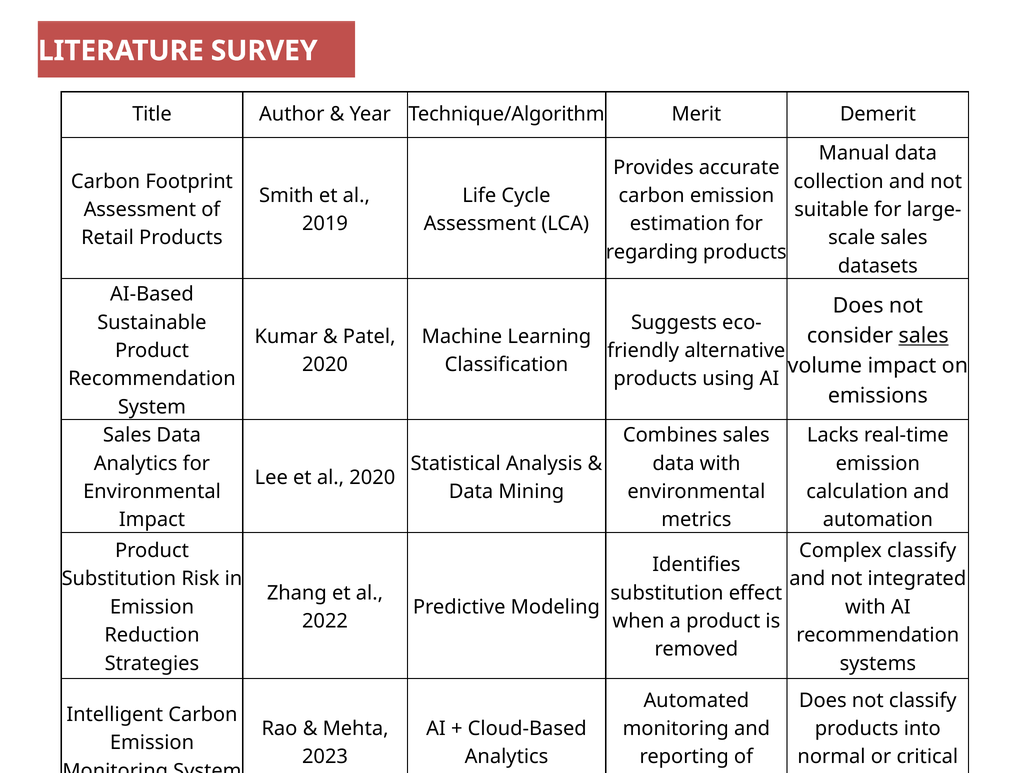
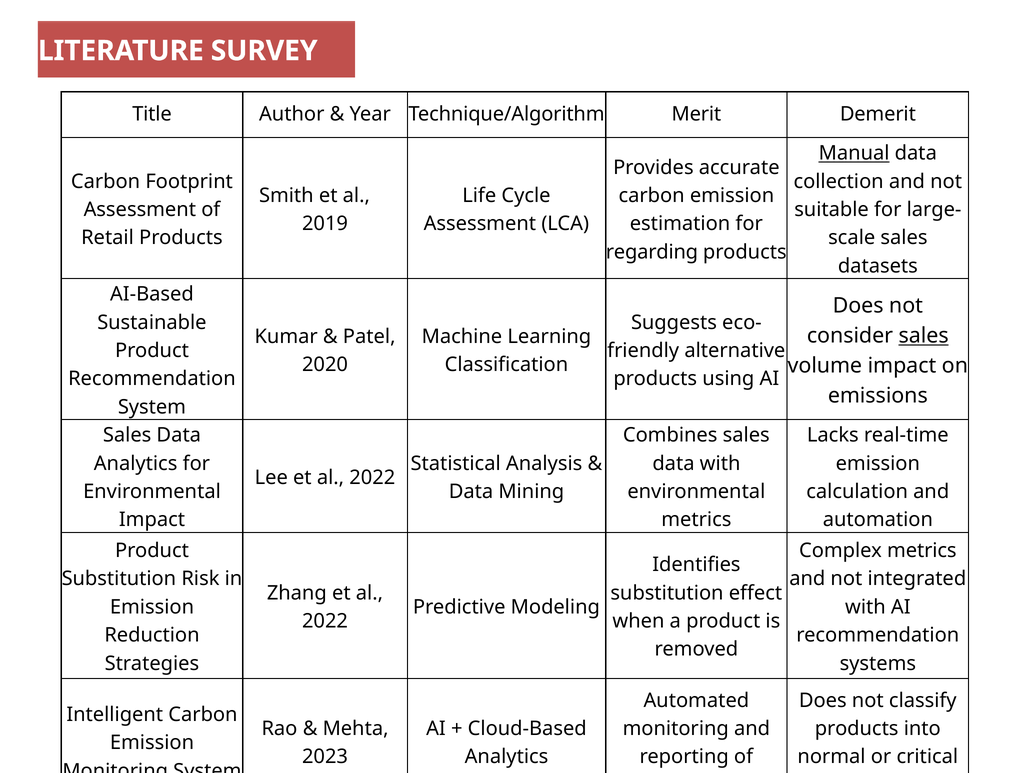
Manual underline: none -> present
Lee et al 2020: 2020 -> 2022
Complex classify: classify -> metrics
